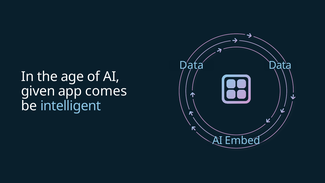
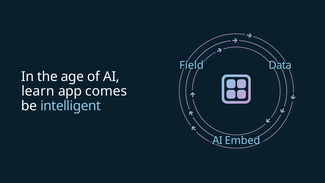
Data at (191, 65): Data -> Field
given: given -> learn
